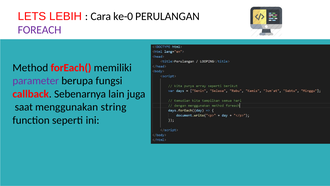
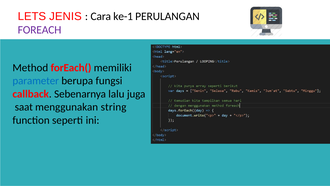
LEBIH: LEBIH -> JENIS
ke-0: ke-0 -> ke-1
parameter colour: purple -> blue
lain: lain -> lalu
